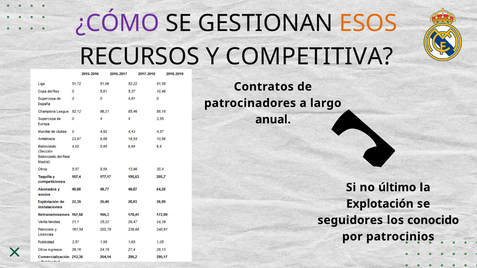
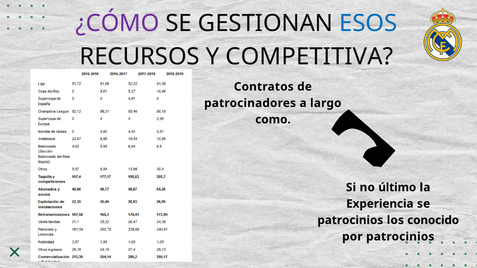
ESOS colour: orange -> blue
anual: anual -> como
Explotación: Explotación -> Experiencia
seguidores at (350, 220): seguidores -> patrocinios
